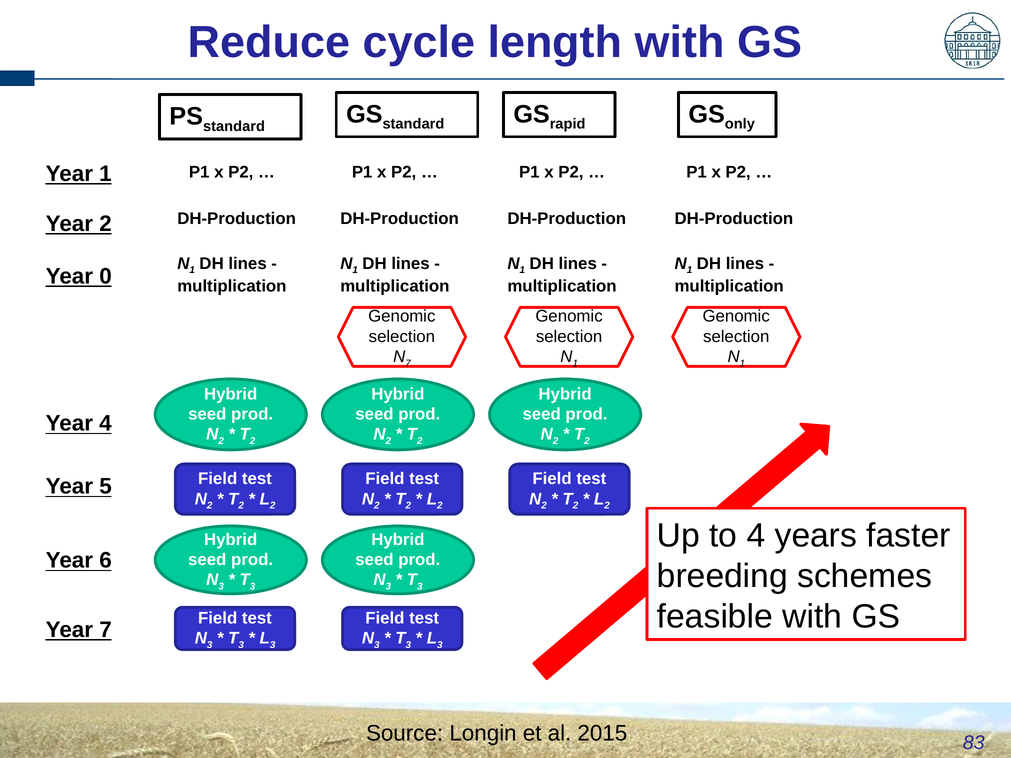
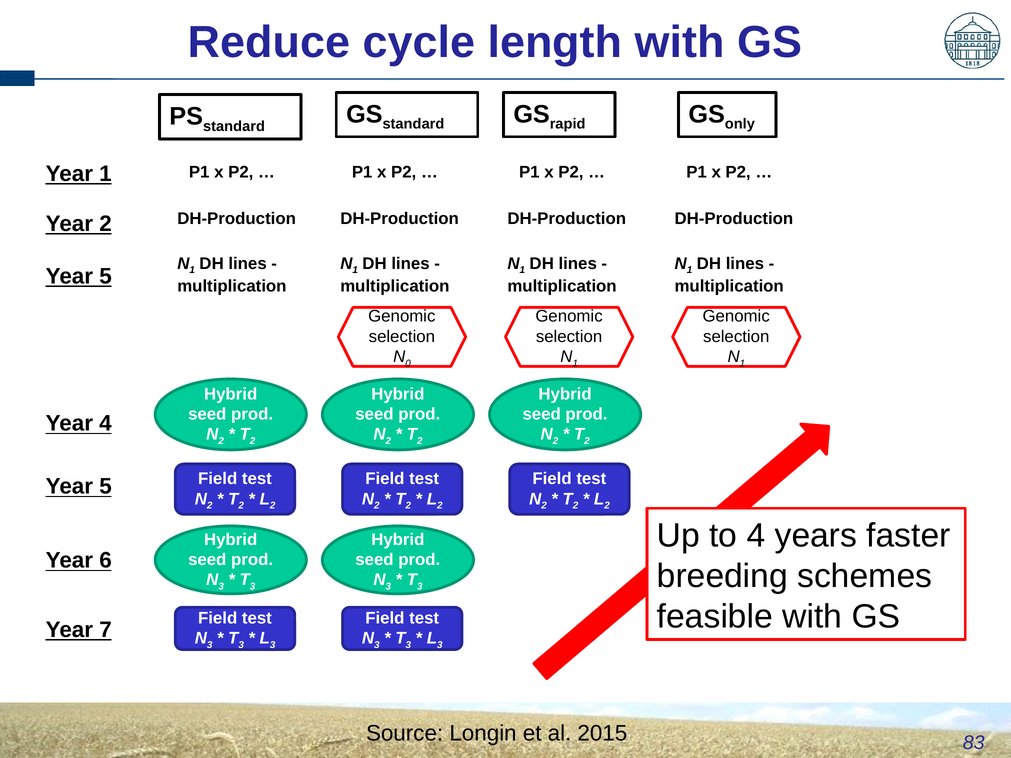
0 at (106, 276): 0 -> 5
7 at (408, 363): 7 -> 0
